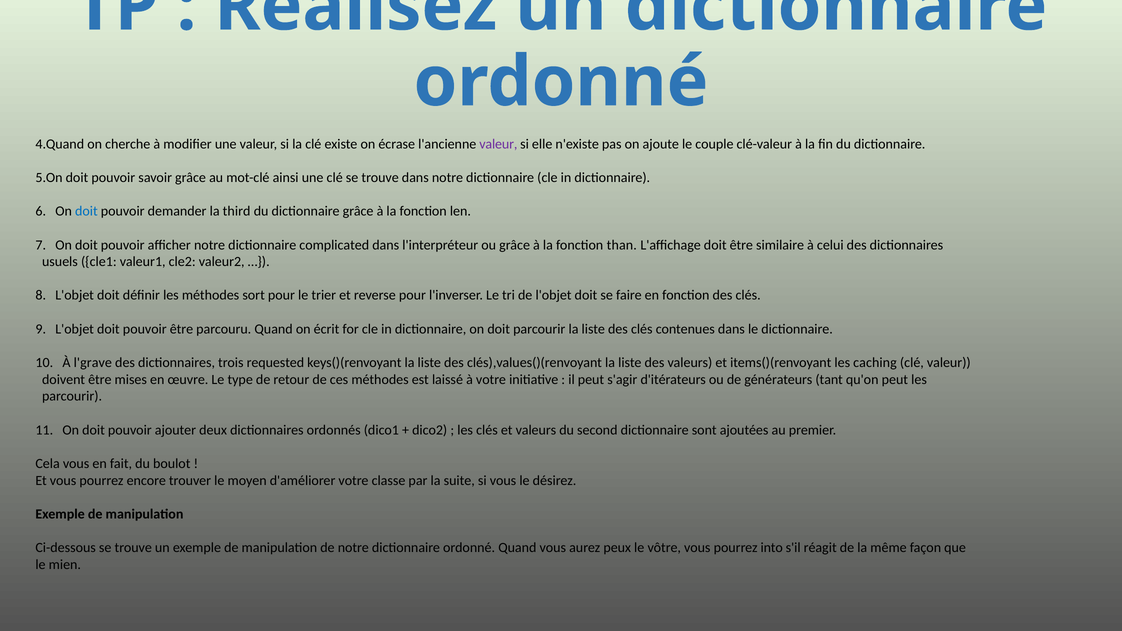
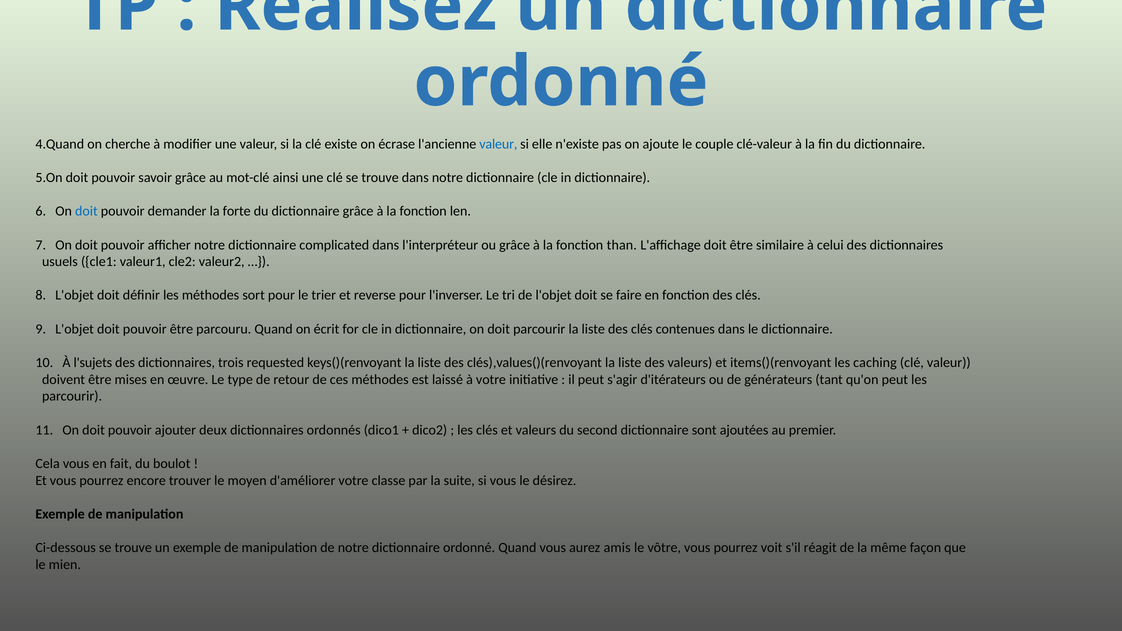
valeur at (498, 144) colour: purple -> blue
third: third -> forte
l'grave: l'grave -> l'sujets
peux: peux -> amis
into: into -> voit
